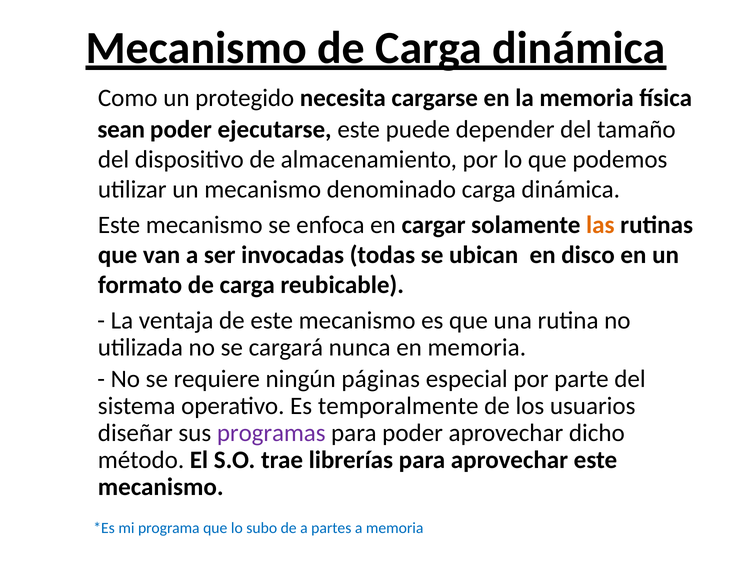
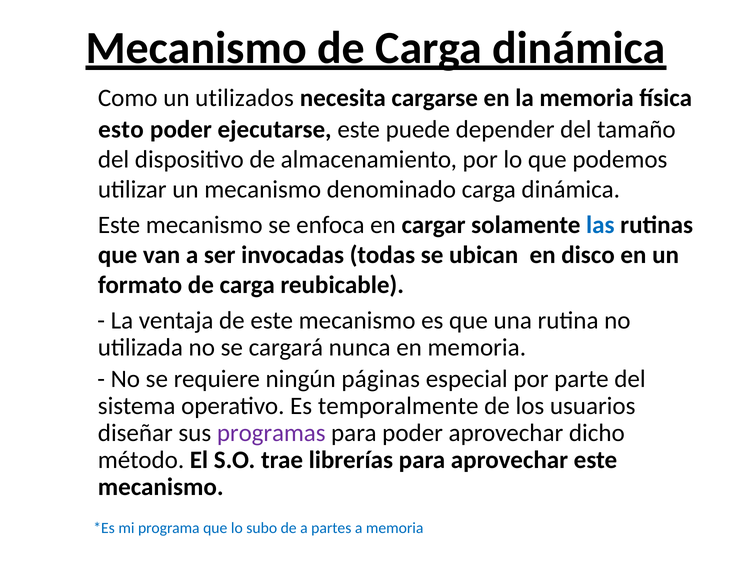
protegido: protegido -> utilizados
sean: sean -> esto
las colour: orange -> blue
